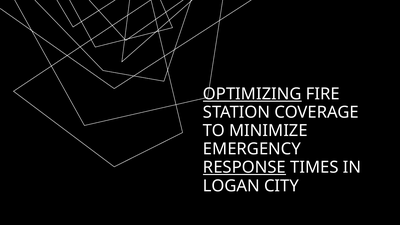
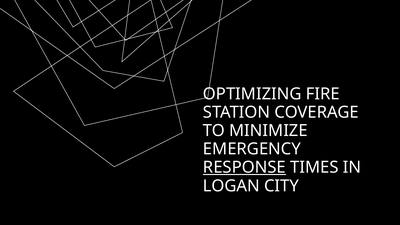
OPTIMIZING underline: present -> none
